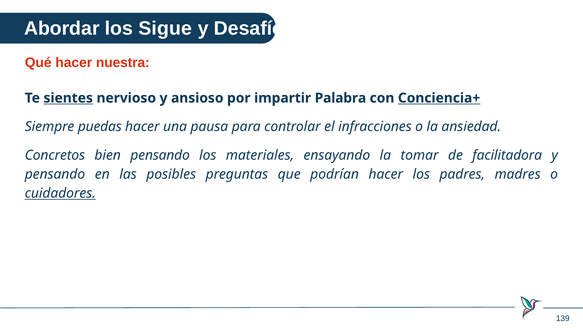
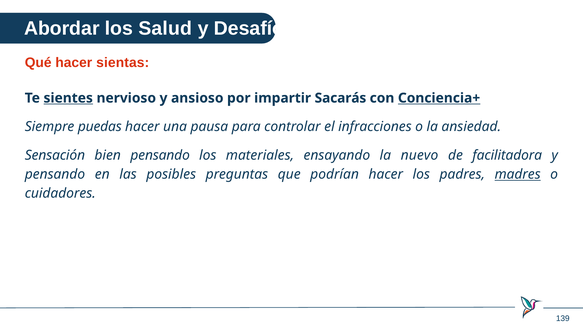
Sigue: Sigue -> Salud
nuestra: nuestra -> sientas
Palabra: Palabra -> Sacarás
Concretos: Concretos -> Sensación
tomar: tomar -> nuevo
madres underline: none -> present
cuidadores underline: present -> none
